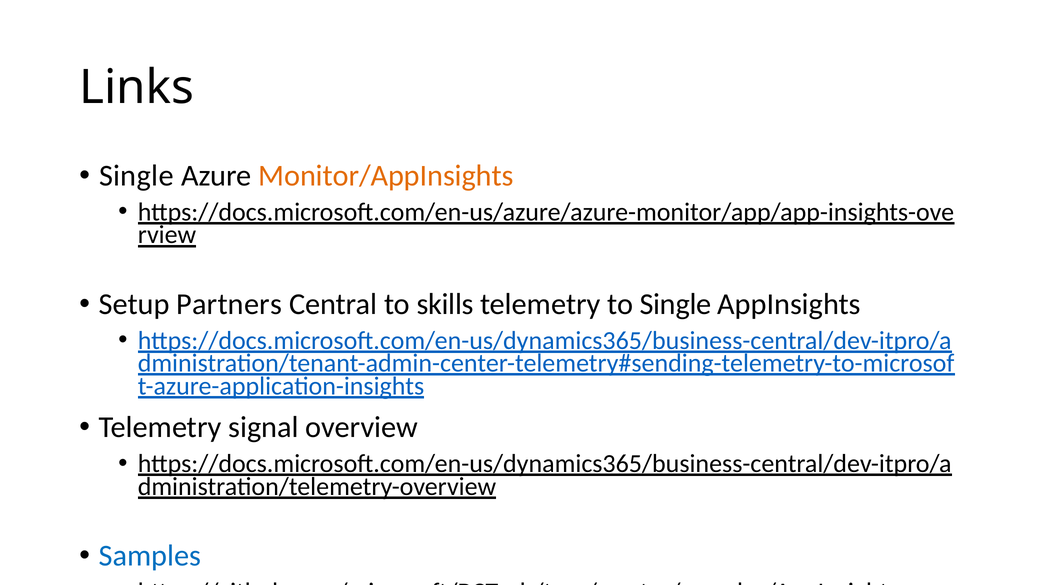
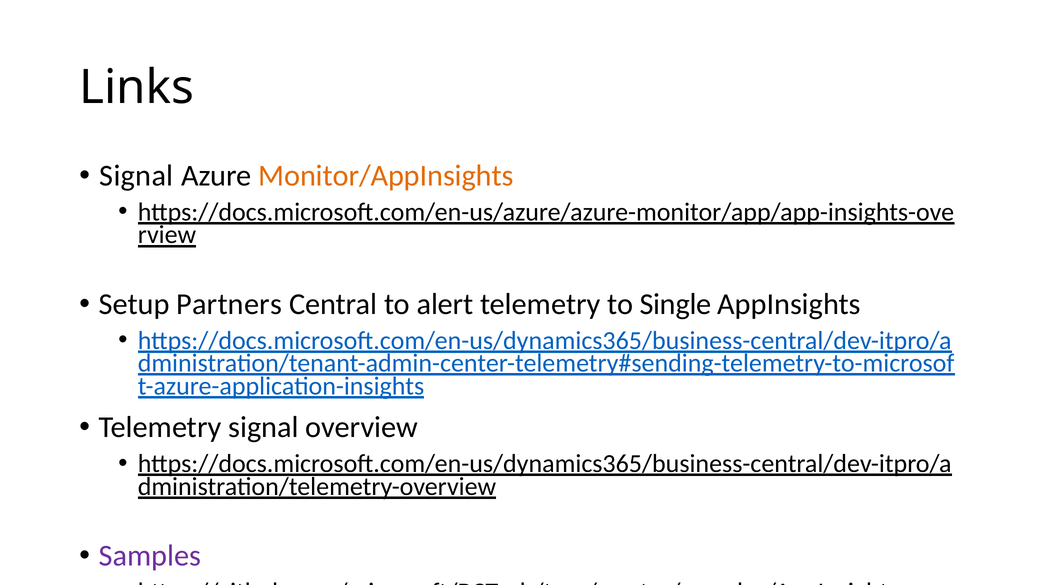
Single at (136, 176): Single -> Signal
skills: skills -> alert
Samples colour: blue -> purple
